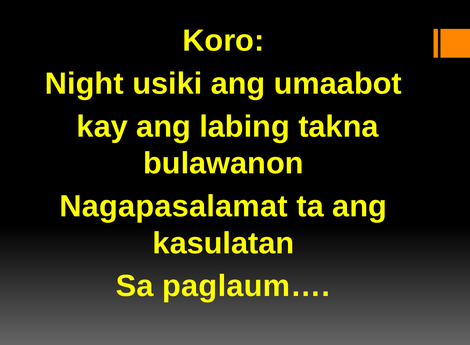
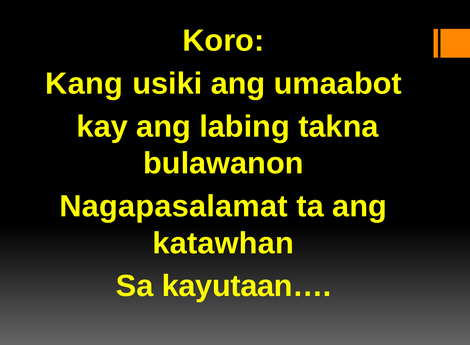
Night: Night -> Kang
kasulatan: kasulatan -> katawhan
paglaum…: paglaum… -> kayutaan…
